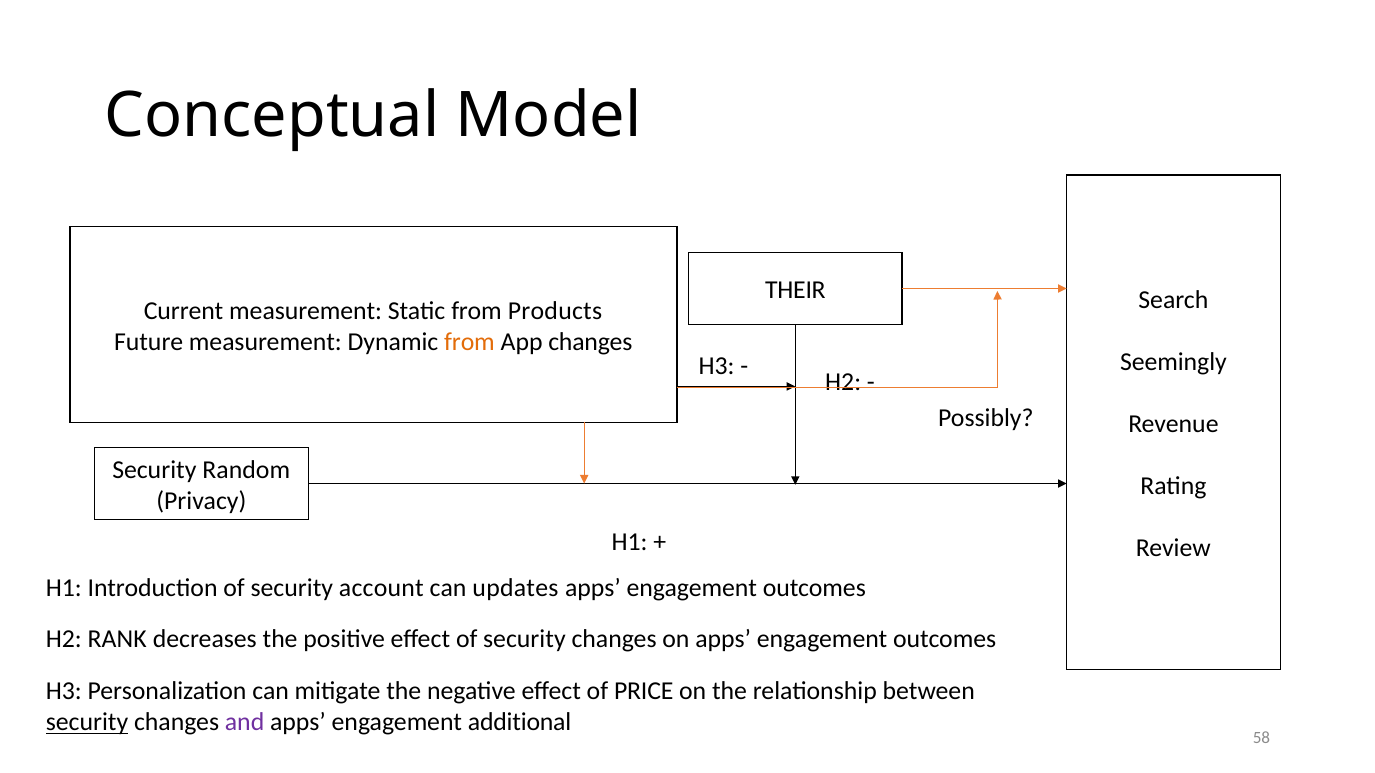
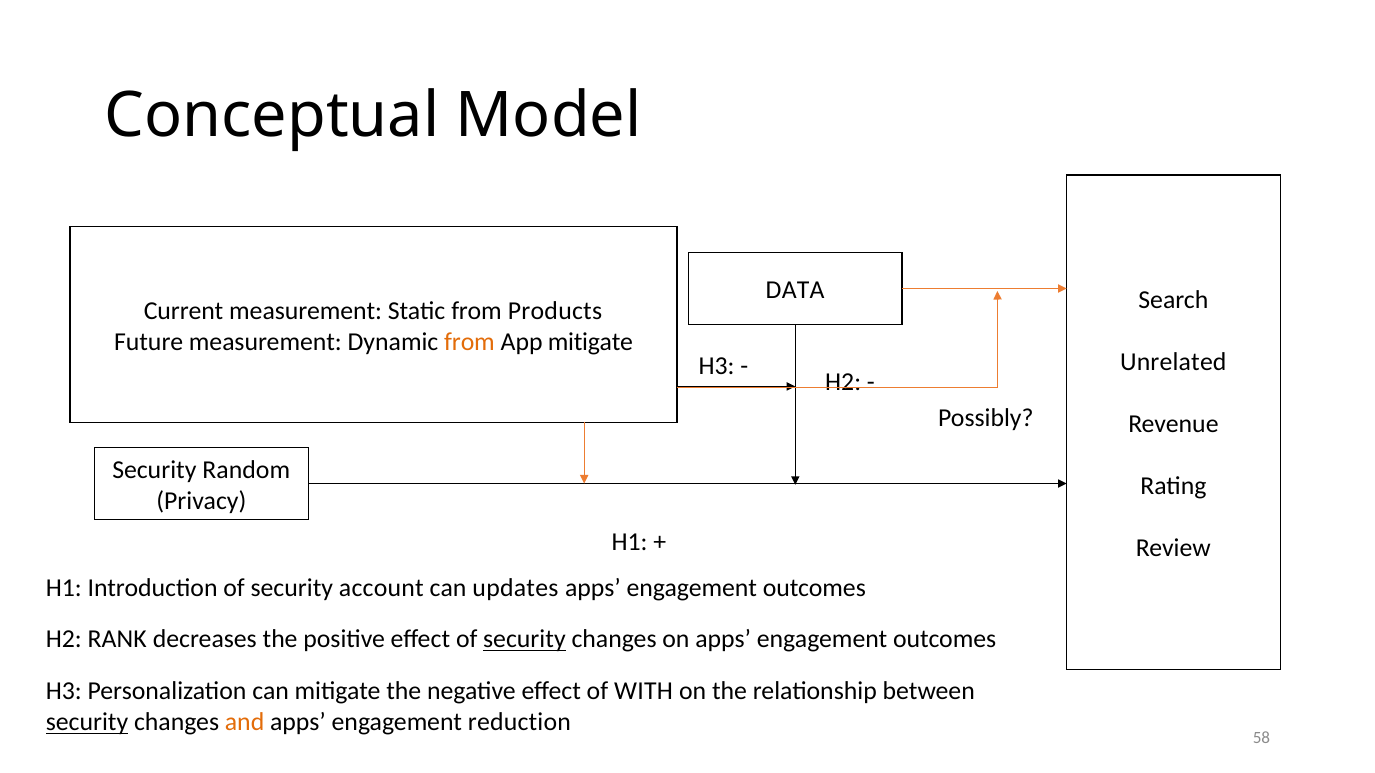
THEIR: THEIR -> DATA
App changes: changes -> mitigate
Seemingly: Seemingly -> Unrelated
security at (524, 640) underline: none -> present
PRICE: PRICE -> WITH
and colour: purple -> orange
additional: additional -> reduction
